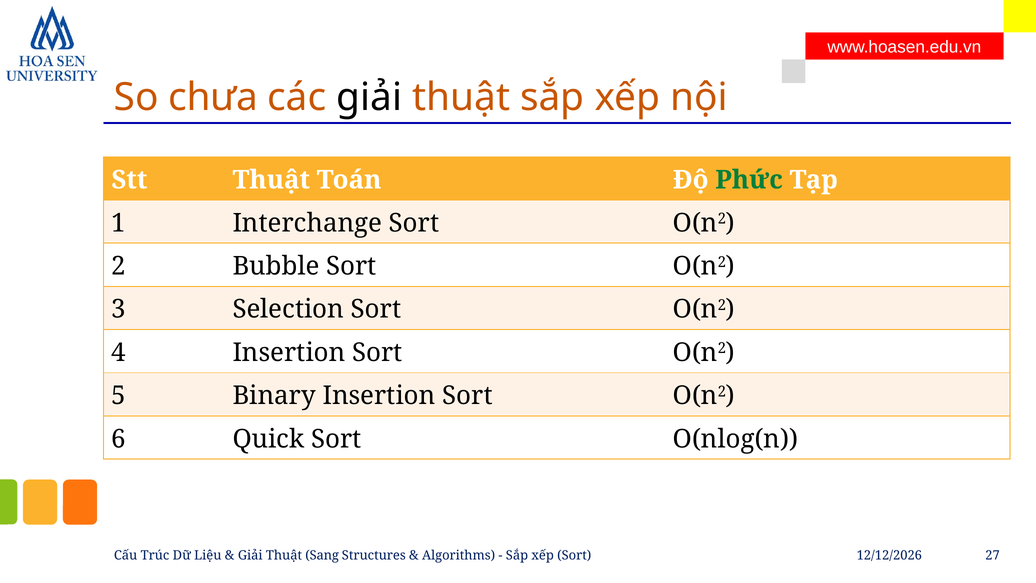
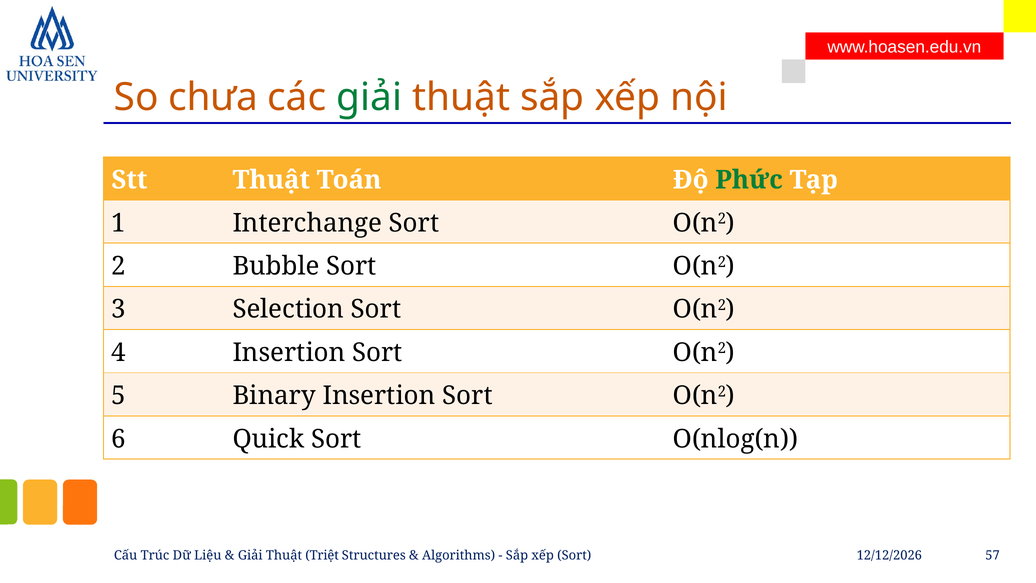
giải at (369, 97) colour: black -> green
Sang: Sang -> Triệt
27: 27 -> 57
